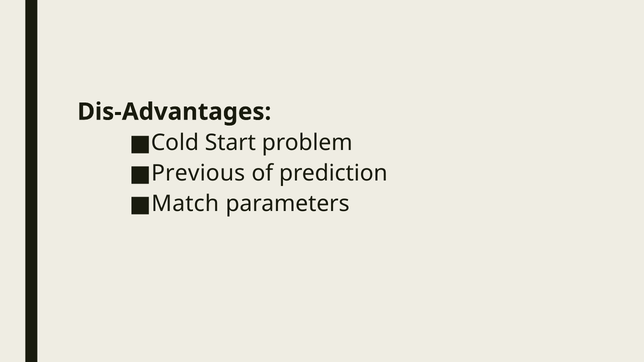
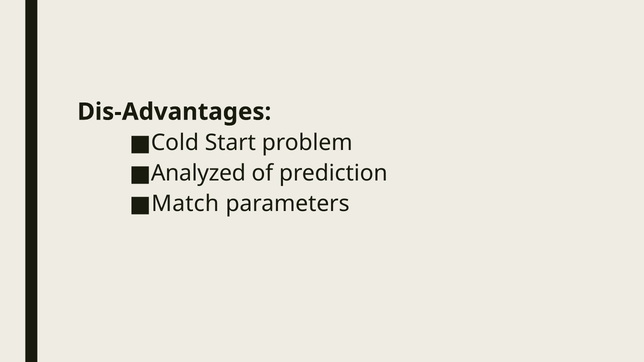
Previous: Previous -> Analyzed
